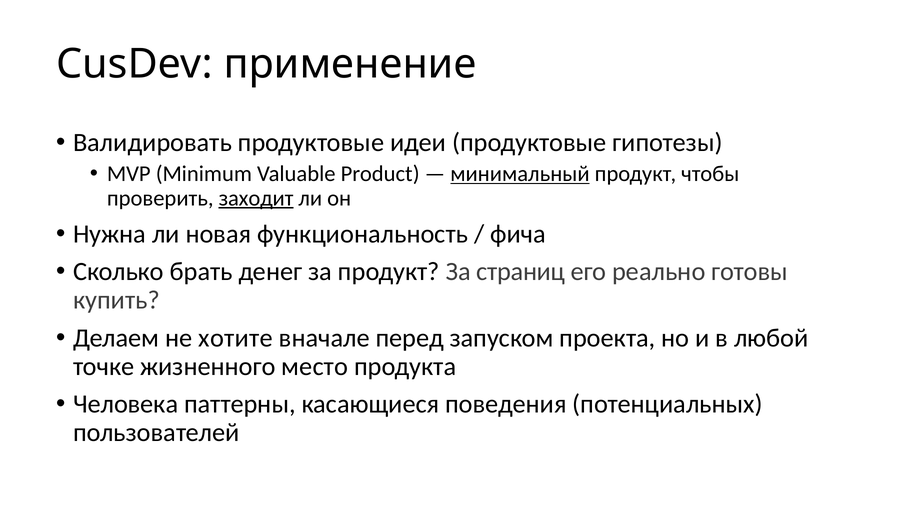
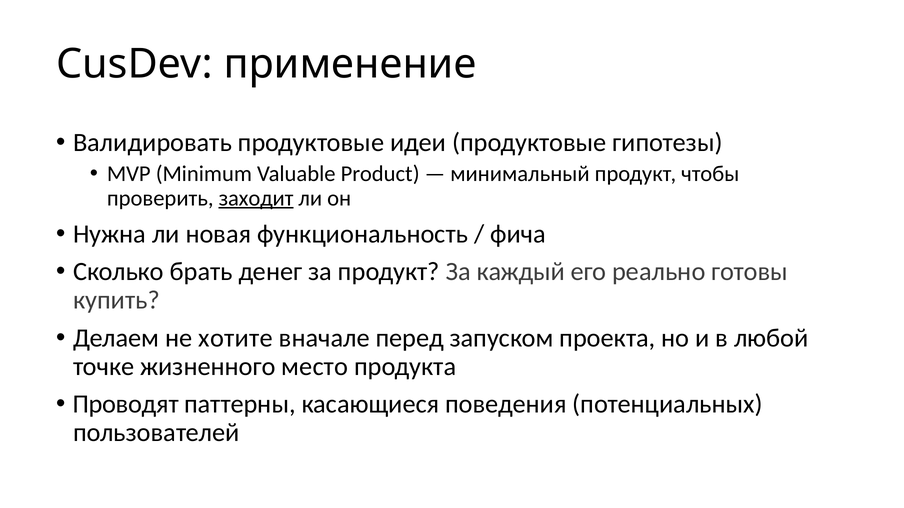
минимальный underline: present -> none
страниц: страниц -> каждый
Человека: Человека -> Проводят
